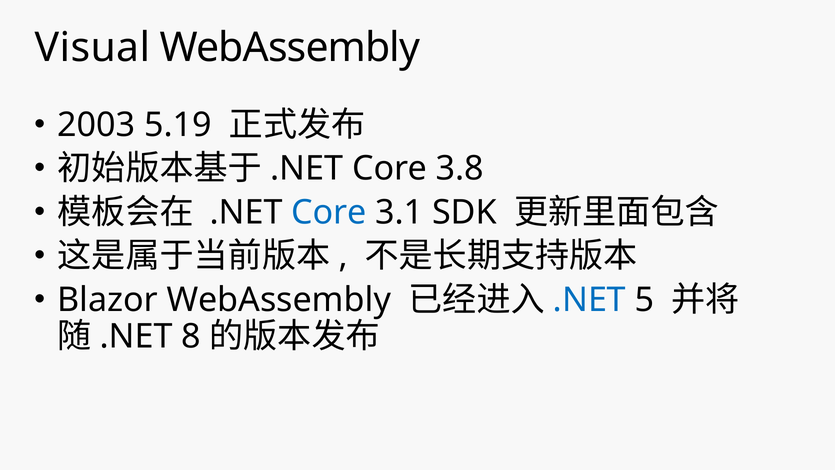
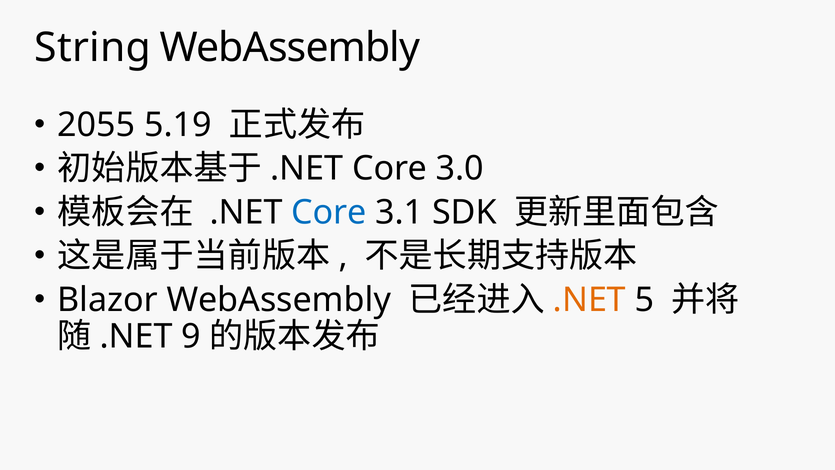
Visual: Visual -> String
2003: 2003 -> 2055
3.8: 3.8 -> 3.0
.NET at (589, 300) colour: blue -> orange
8: 8 -> 9
